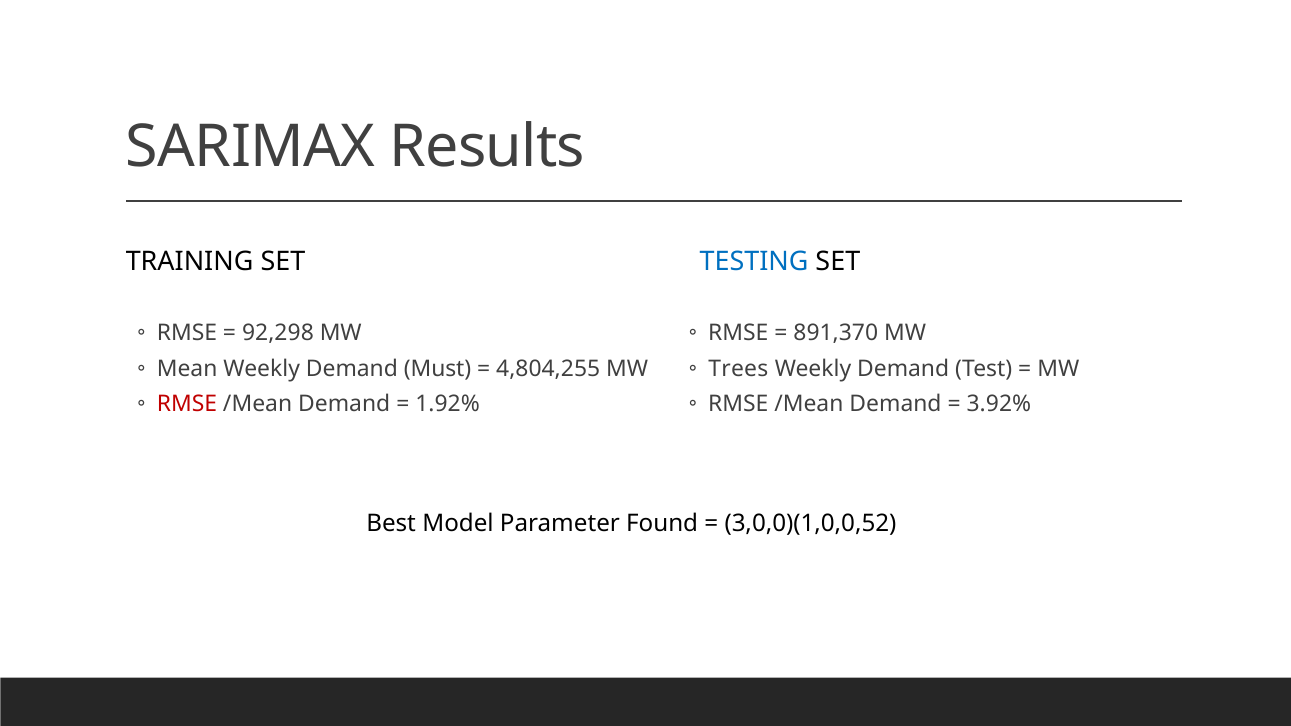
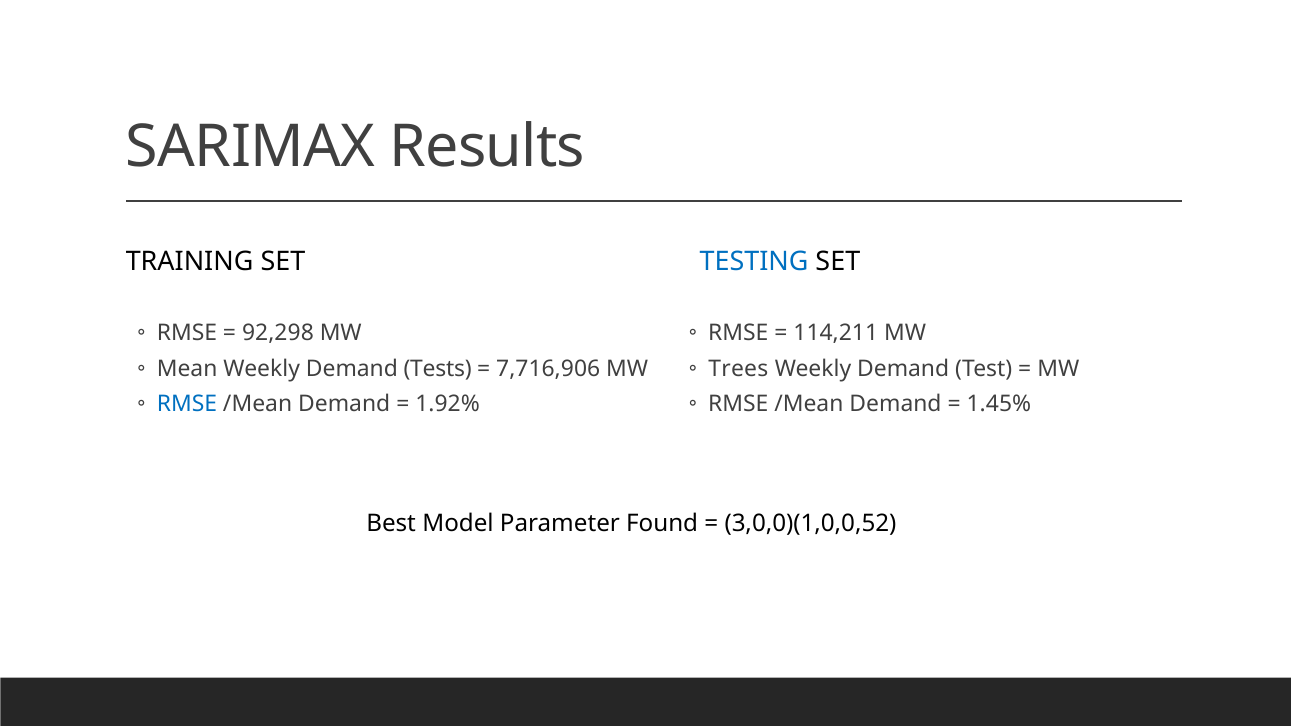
891,370: 891,370 -> 114,211
Must: Must -> Tests
4,804,255: 4,804,255 -> 7,716,906
RMSE at (187, 404) colour: red -> blue
3.92%: 3.92% -> 1.45%
